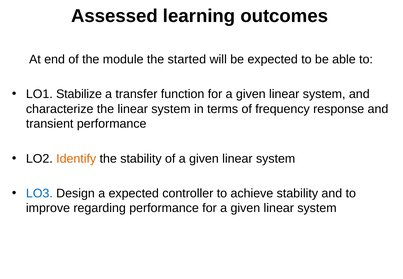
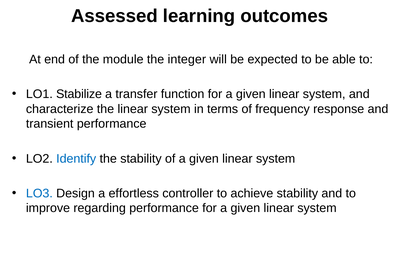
started: started -> integer
Identify colour: orange -> blue
a expected: expected -> effortless
